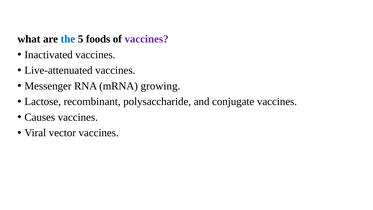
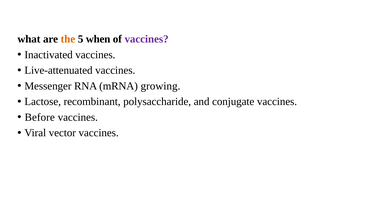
the colour: blue -> orange
foods: foods -> when
Causes: Causes -> Before
